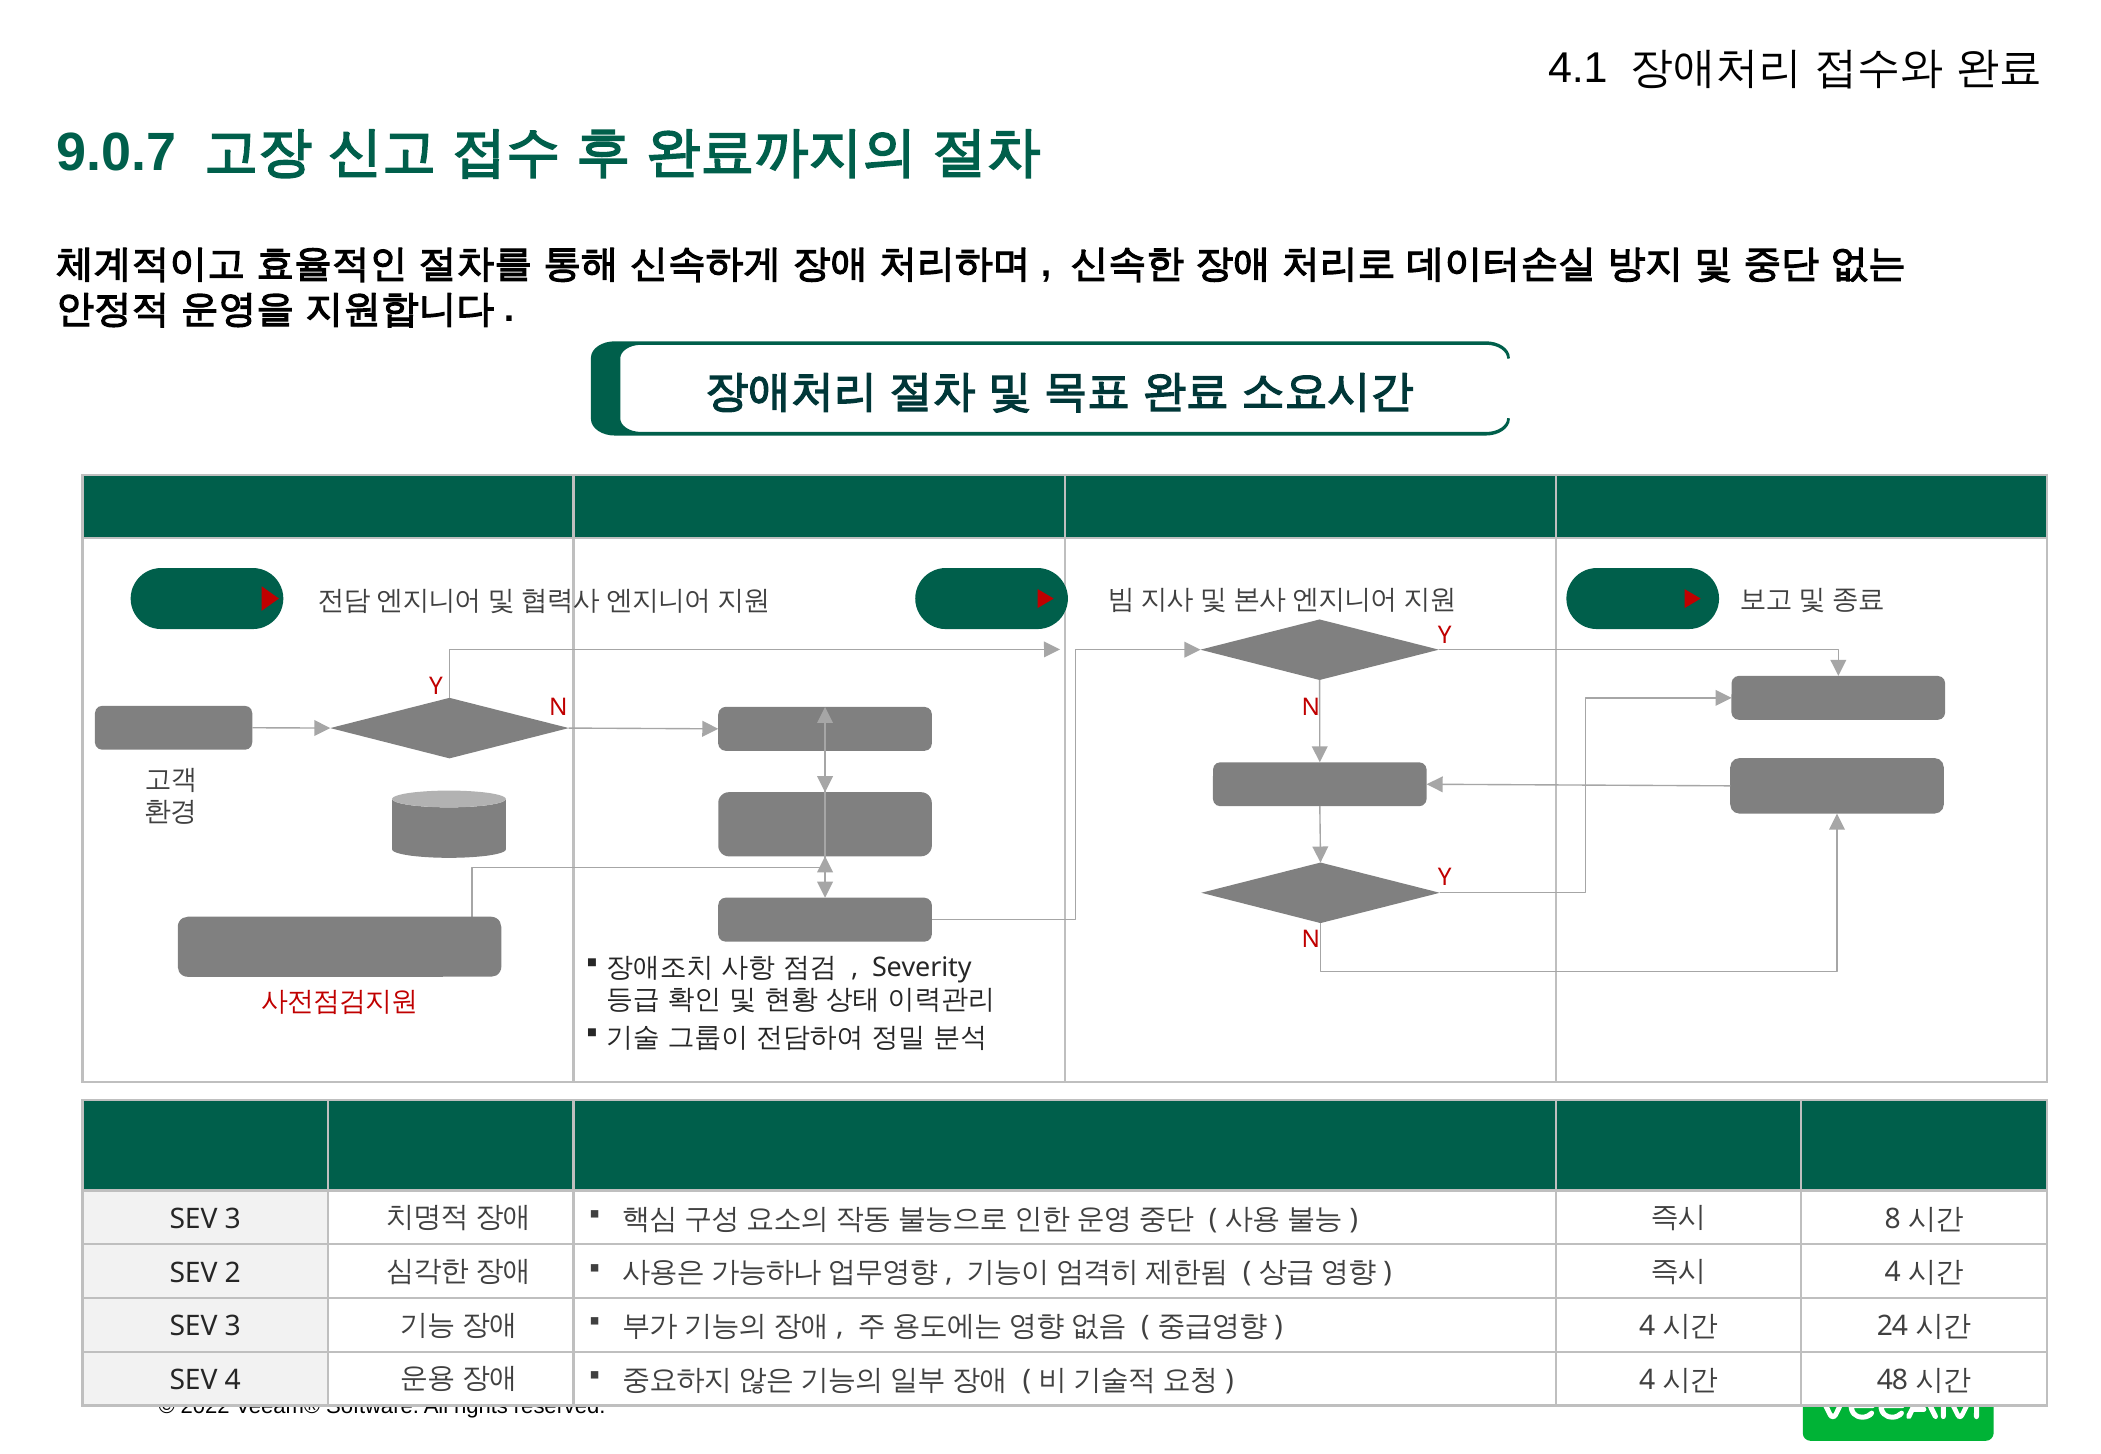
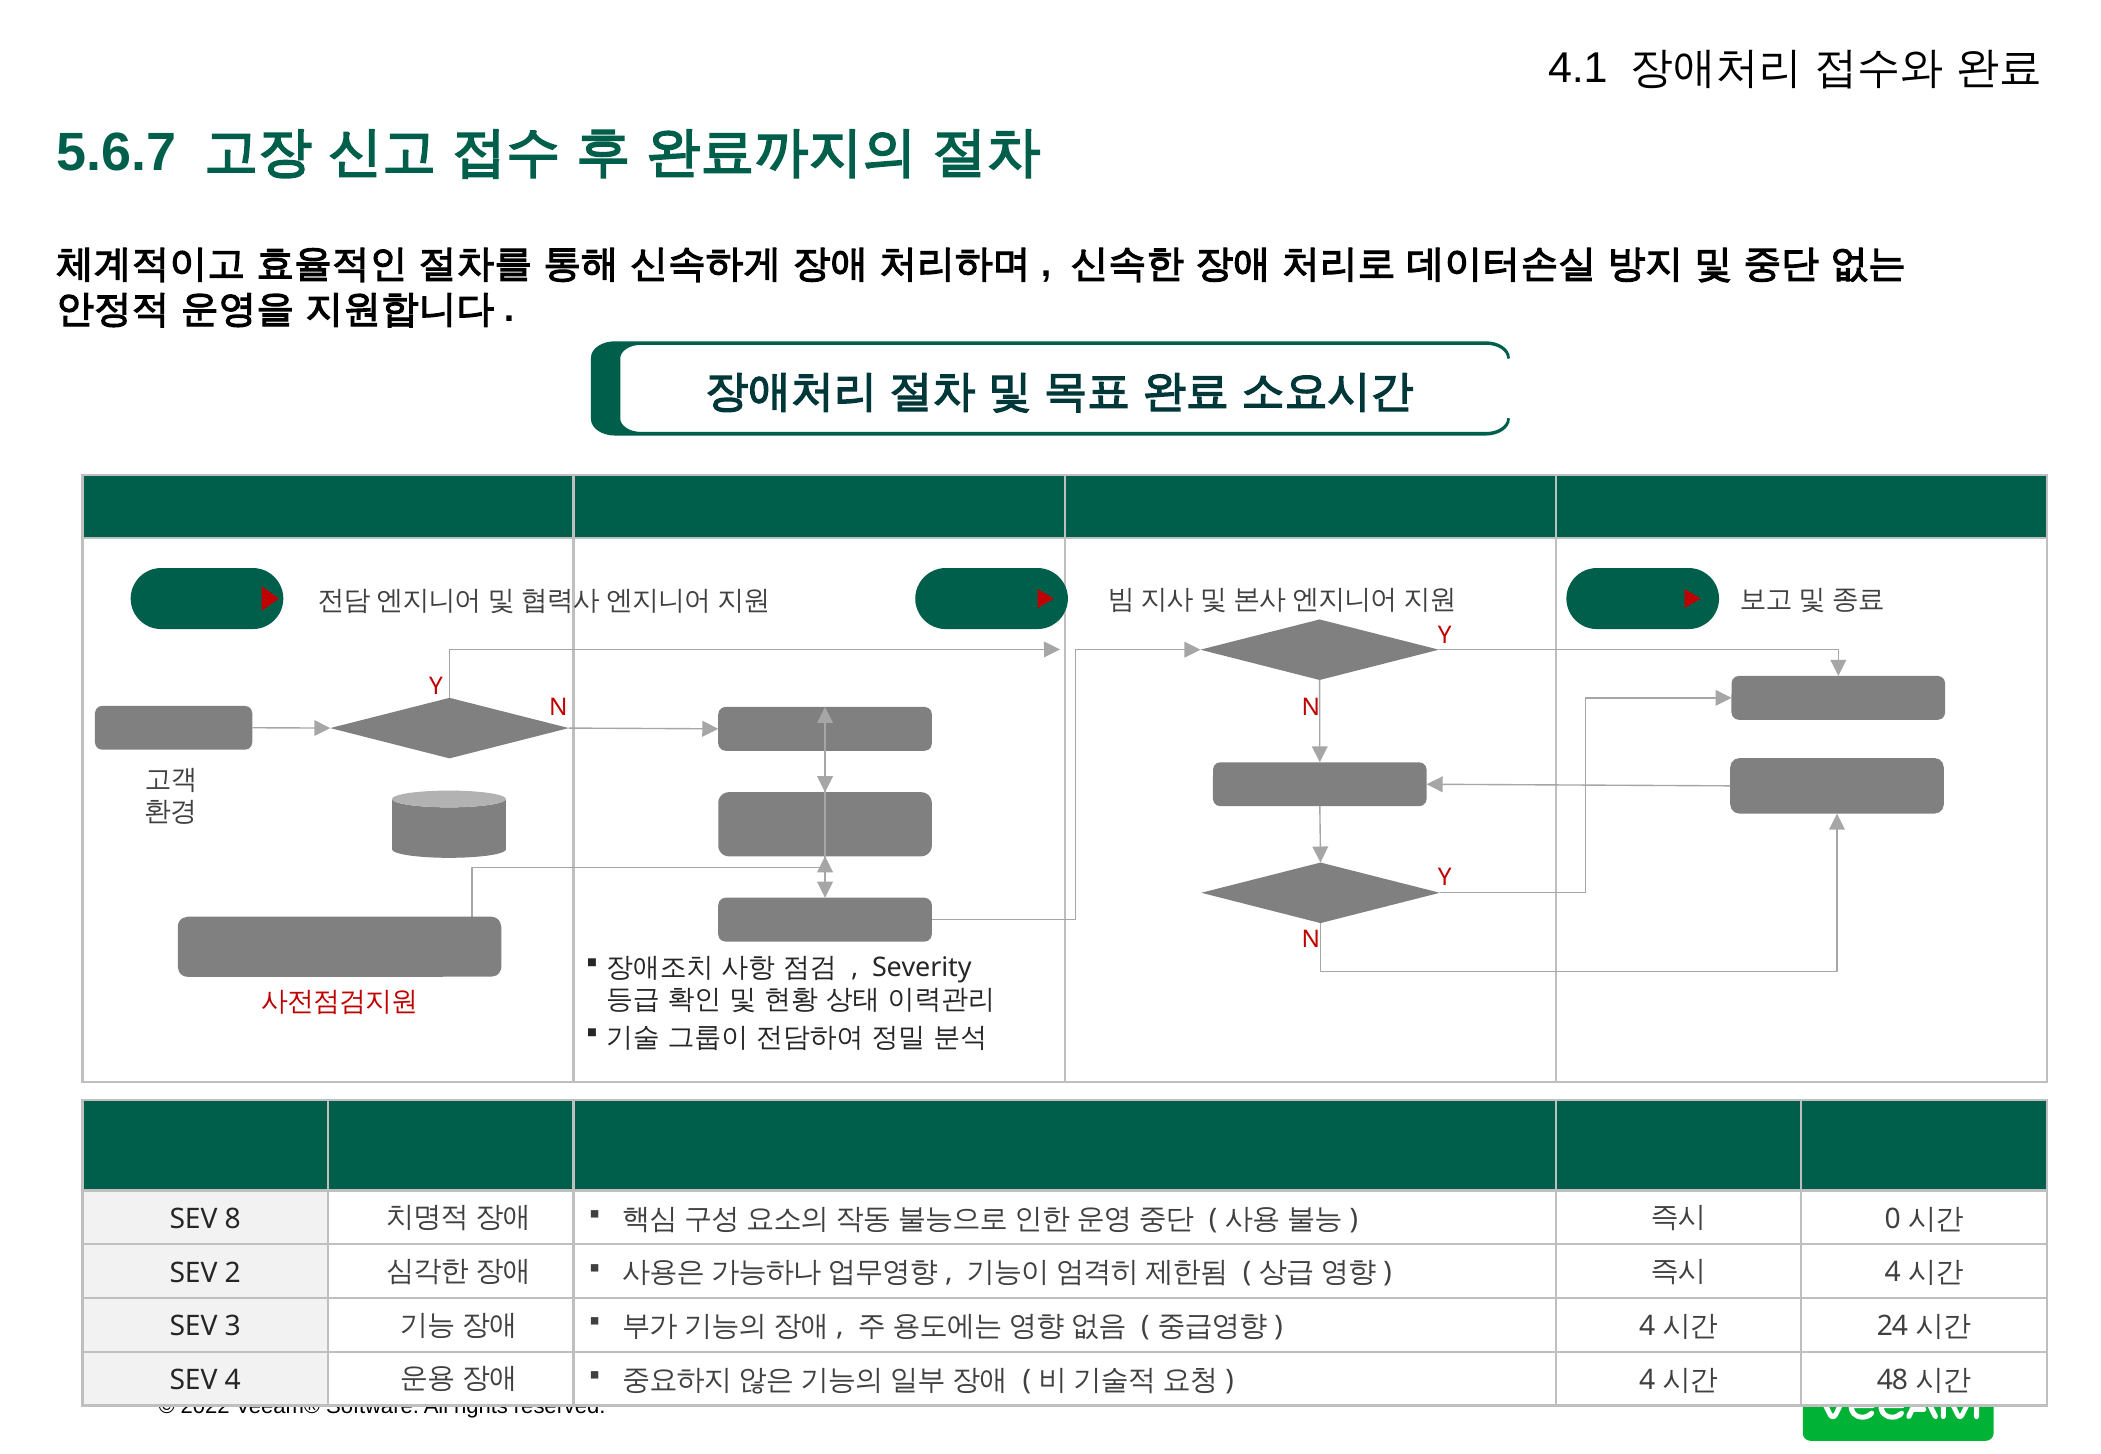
9.0.7: 9.0.7 -> 5.6.7
3 at (233, 1219): 3 -> 8
8: 8 -> 0
